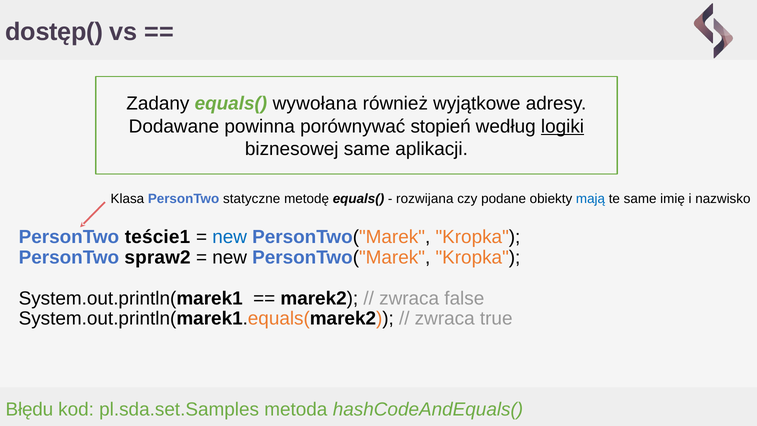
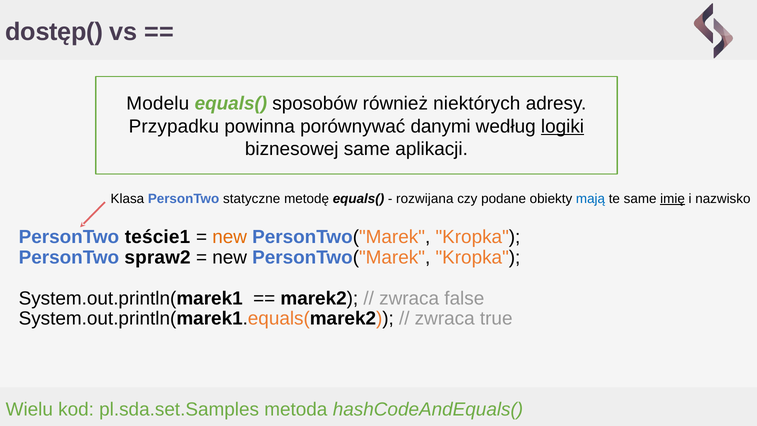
Zadany: Zadany -> Modelu
wywołana: wywołana -> sposobów
wyjątkowe: wyjątkowe -> niektórych
Dodawane: Dodawane -> Przypadku
stopień: stopień -> danymi
imię underline: none -> present
new at (230, 237) colour: blue -> orange
Błędu: Błędu -> Wielu
